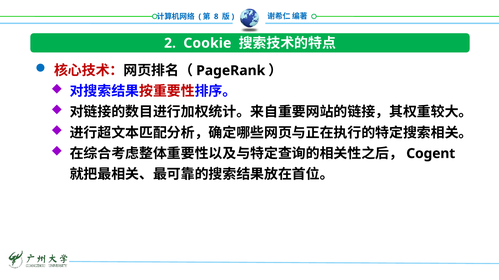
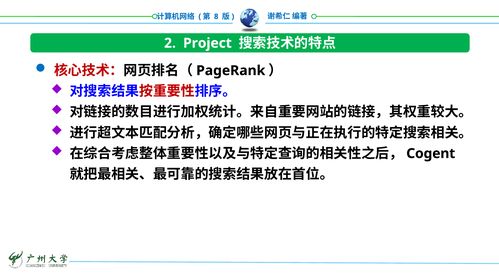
Cookie: Cookie -> Project
